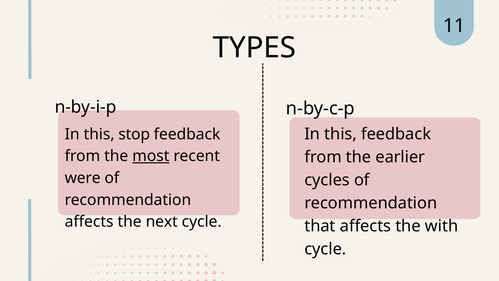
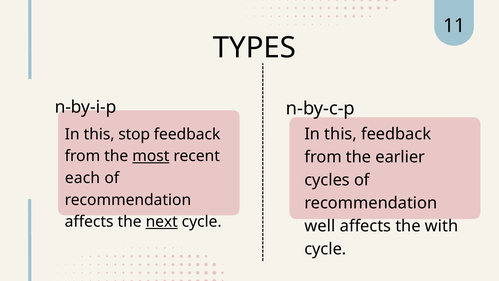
were: were -> each
next underline: none -> present
that: that -> well
